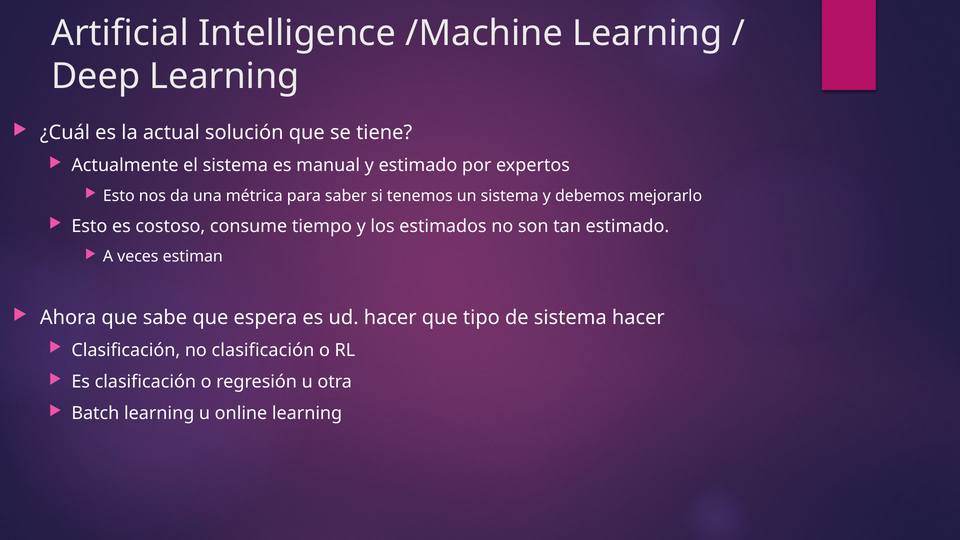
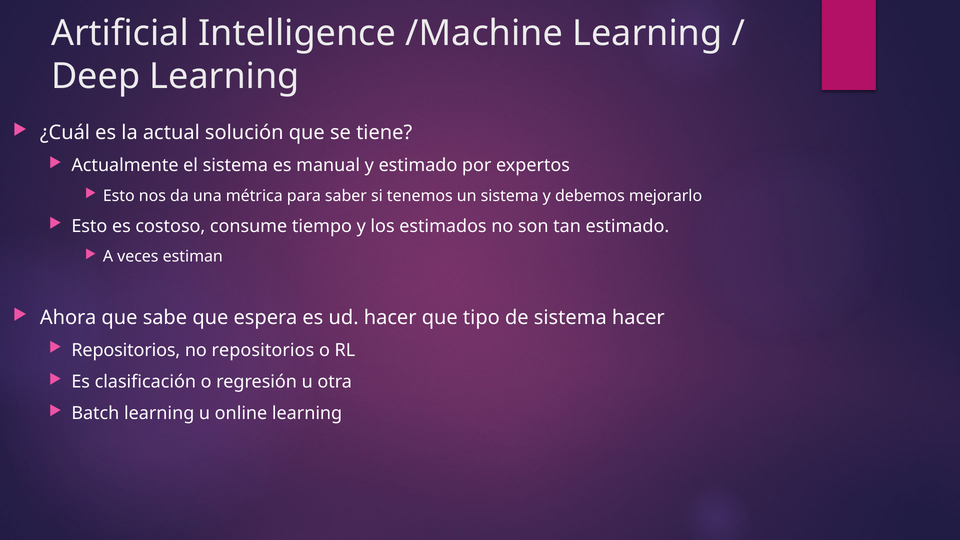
Clasificación at (126, 350): Clasificación -> Repositorios
no clasificación: clasificación -> repositorios
